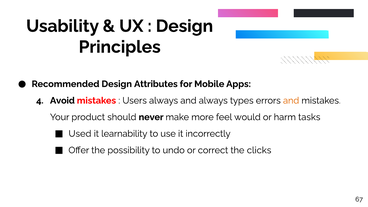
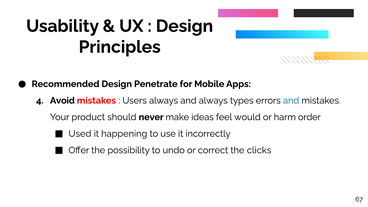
Attributes: Attributes -> Penetrate
and at (291, 101) colour: orange -> blue
more: more -> ideas
tasks: tasks -> order
learnability: learnability -> happening
